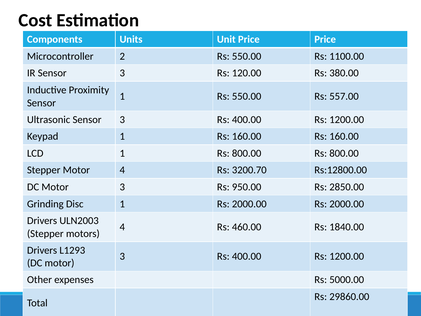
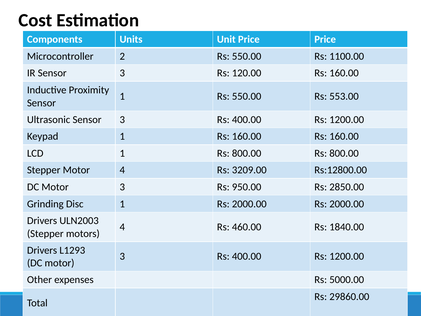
120.00 Rs 380.00: 380.00 -> 160.00
557.00: 557.00 -> 553.00
3200.70: 3200.70 -> 3209.00
